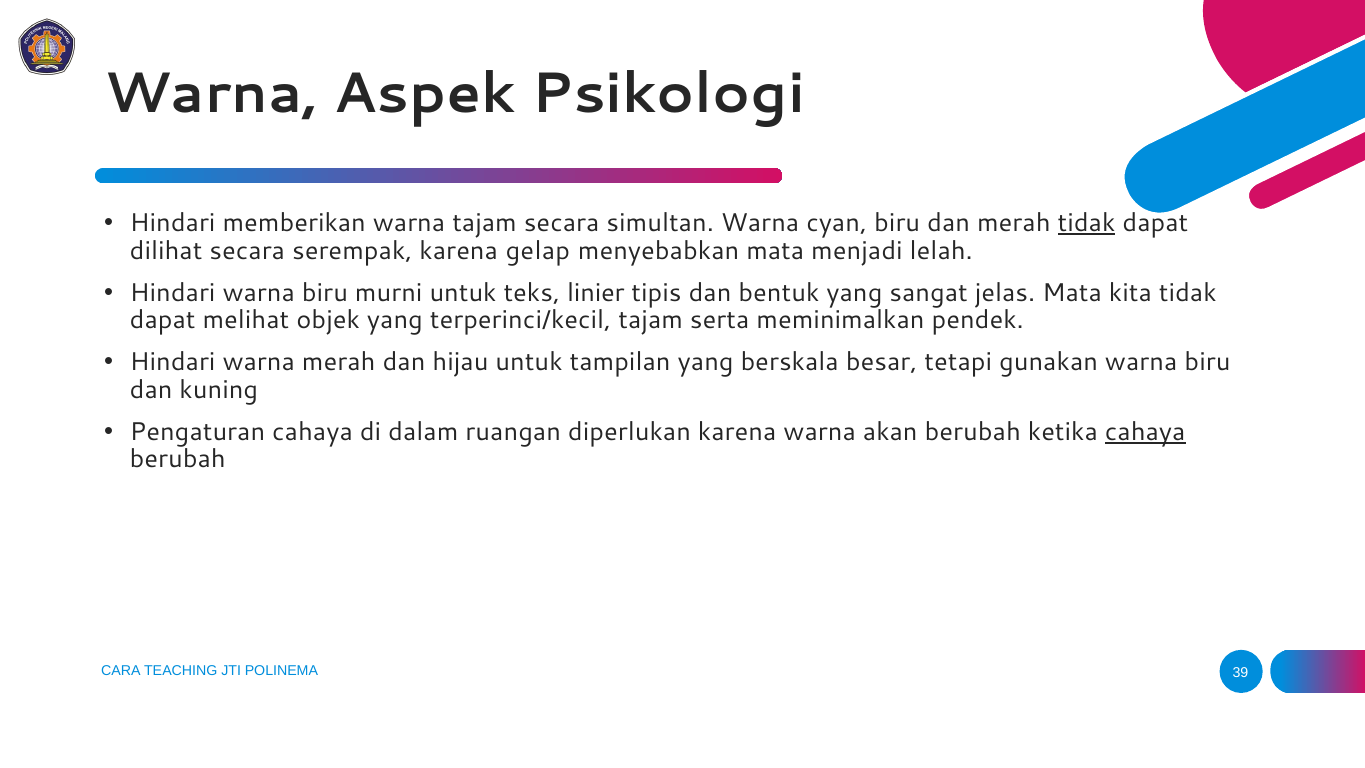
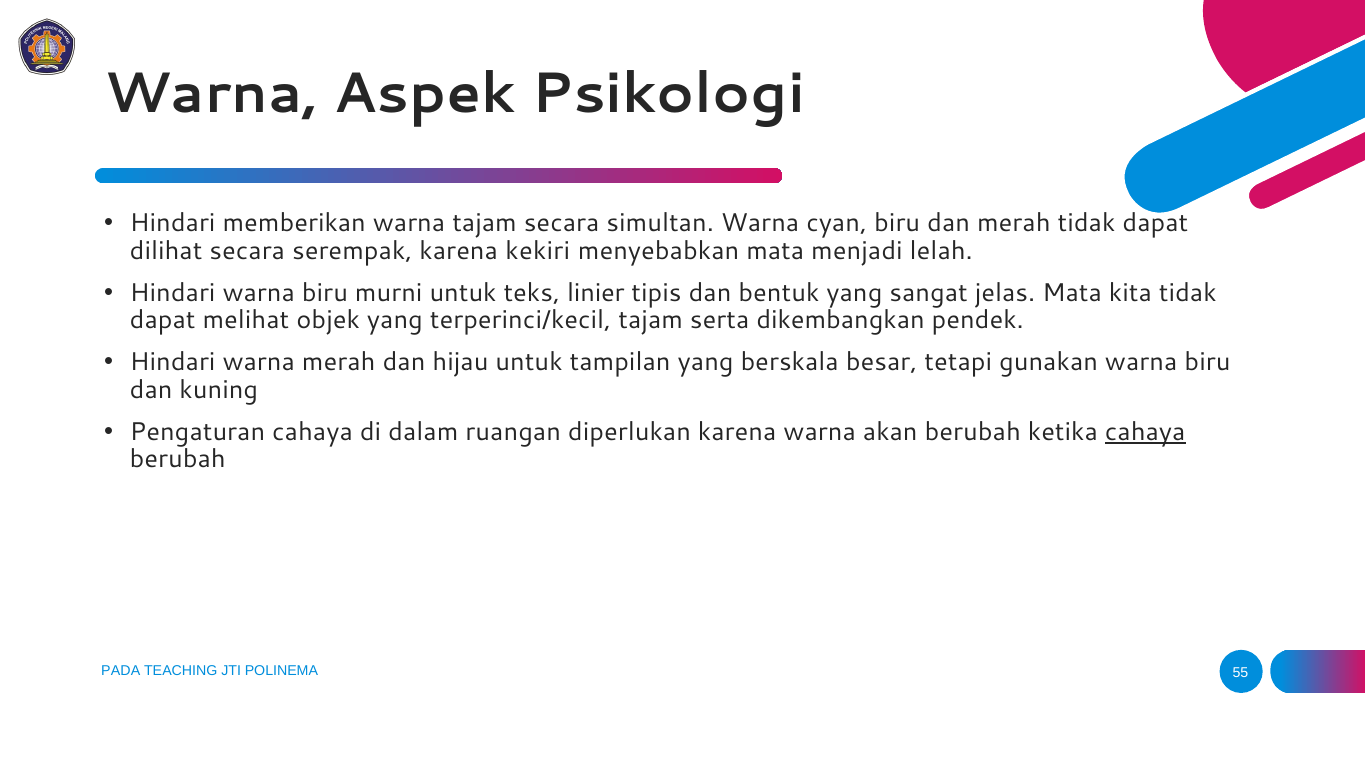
tidak at (1087, 223) underline: present -> none
gelap: gelap -> kekiri
meminimalkan: meminimalkan -> dikembangkan
CARA: CARA -> PADA
39: 39 -> 55
